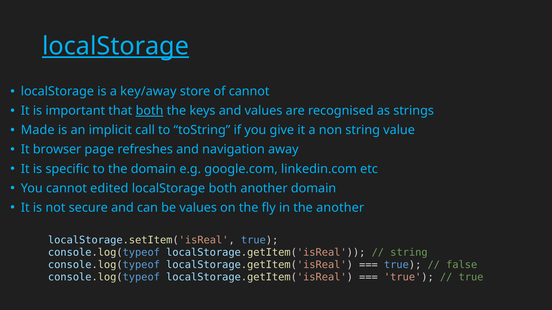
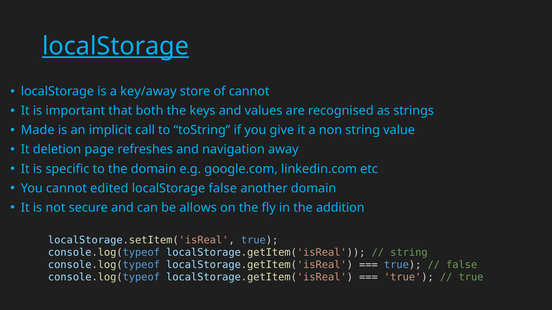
both at (150, 111) underline: present -> none
browser: browser -> deletion
localStorage both: both -> false
be values: values -> allows
the another: another -> addition
